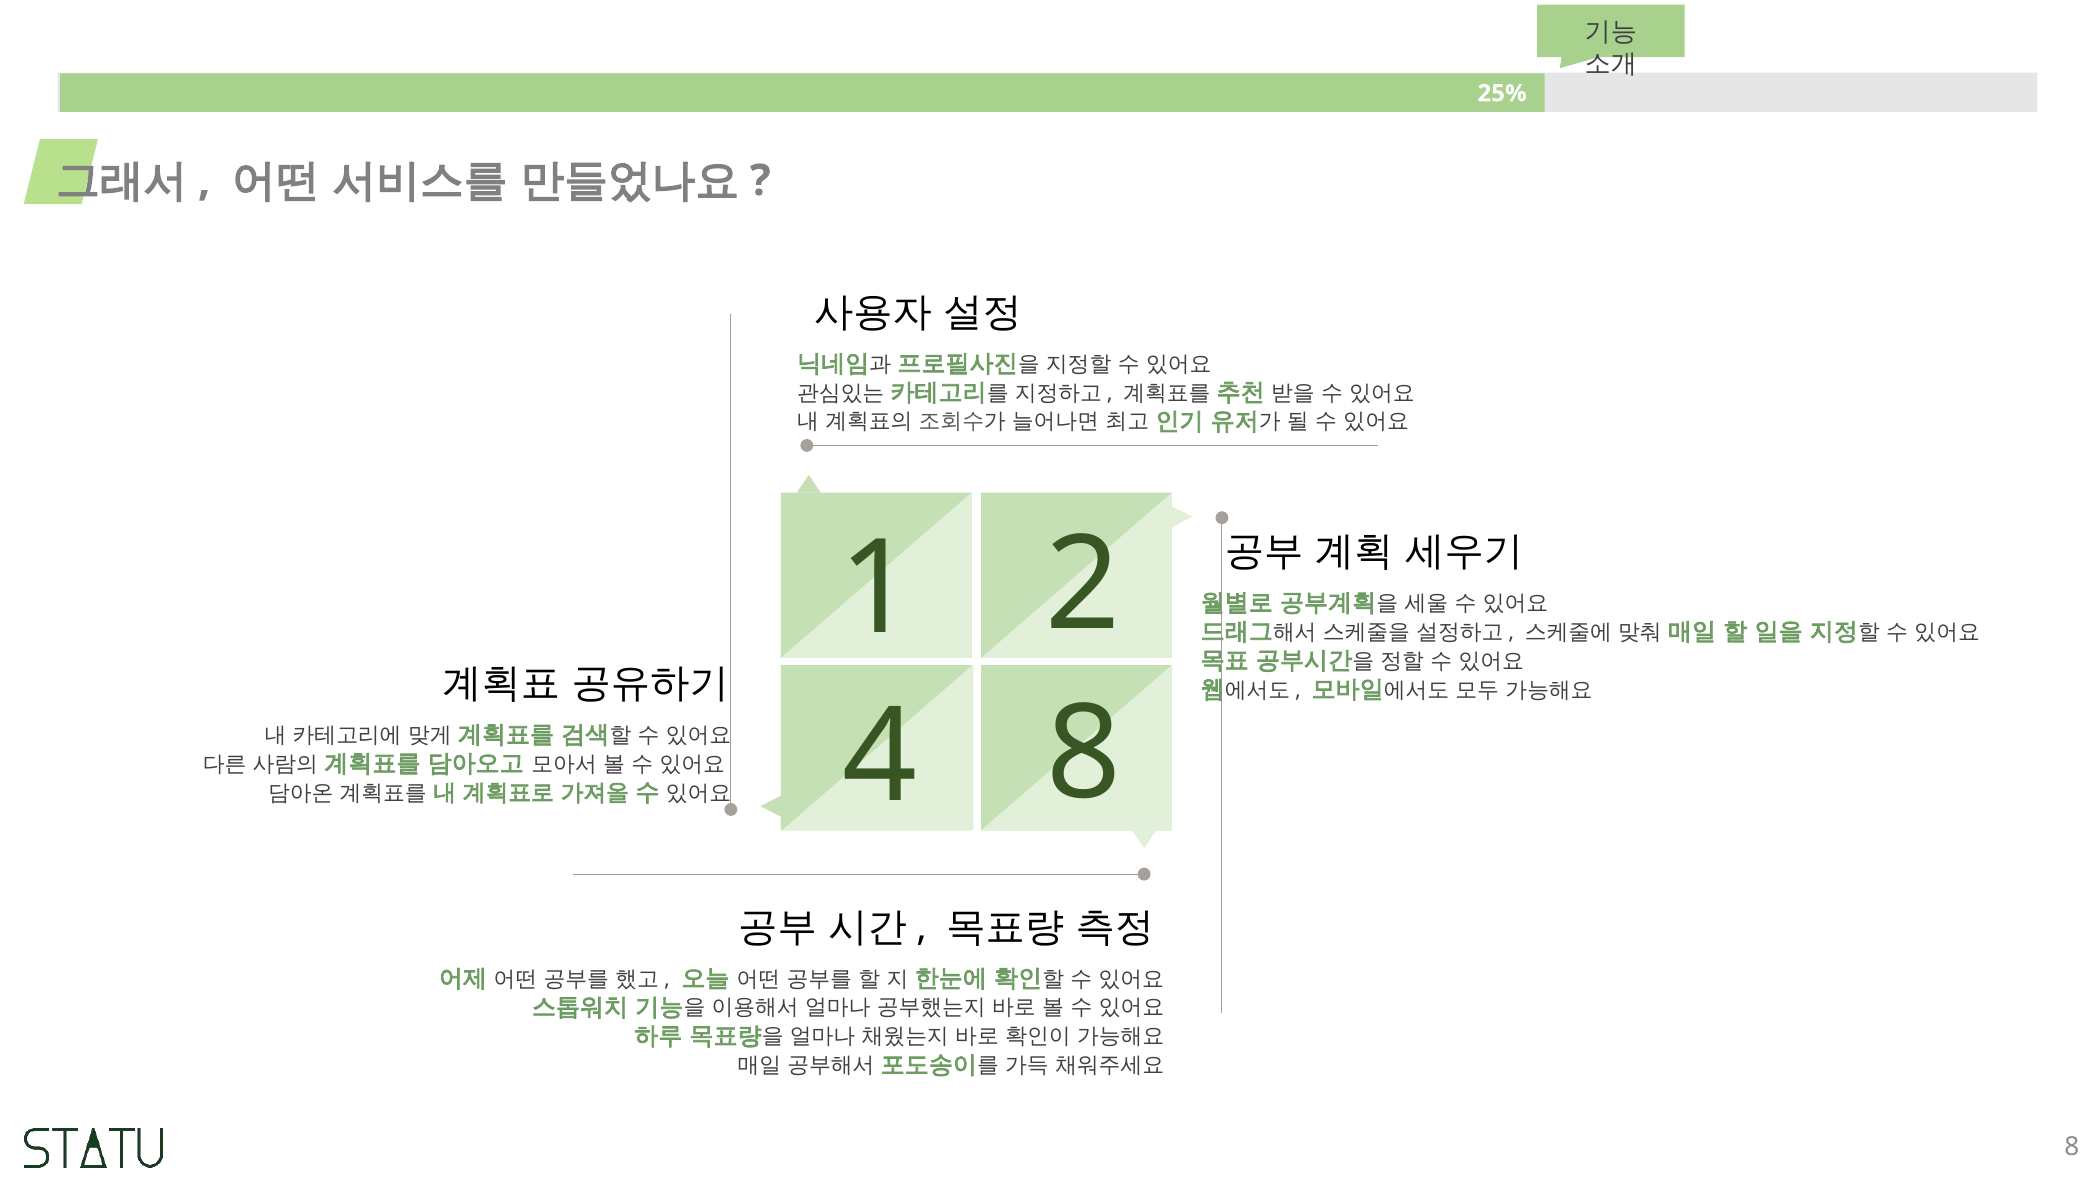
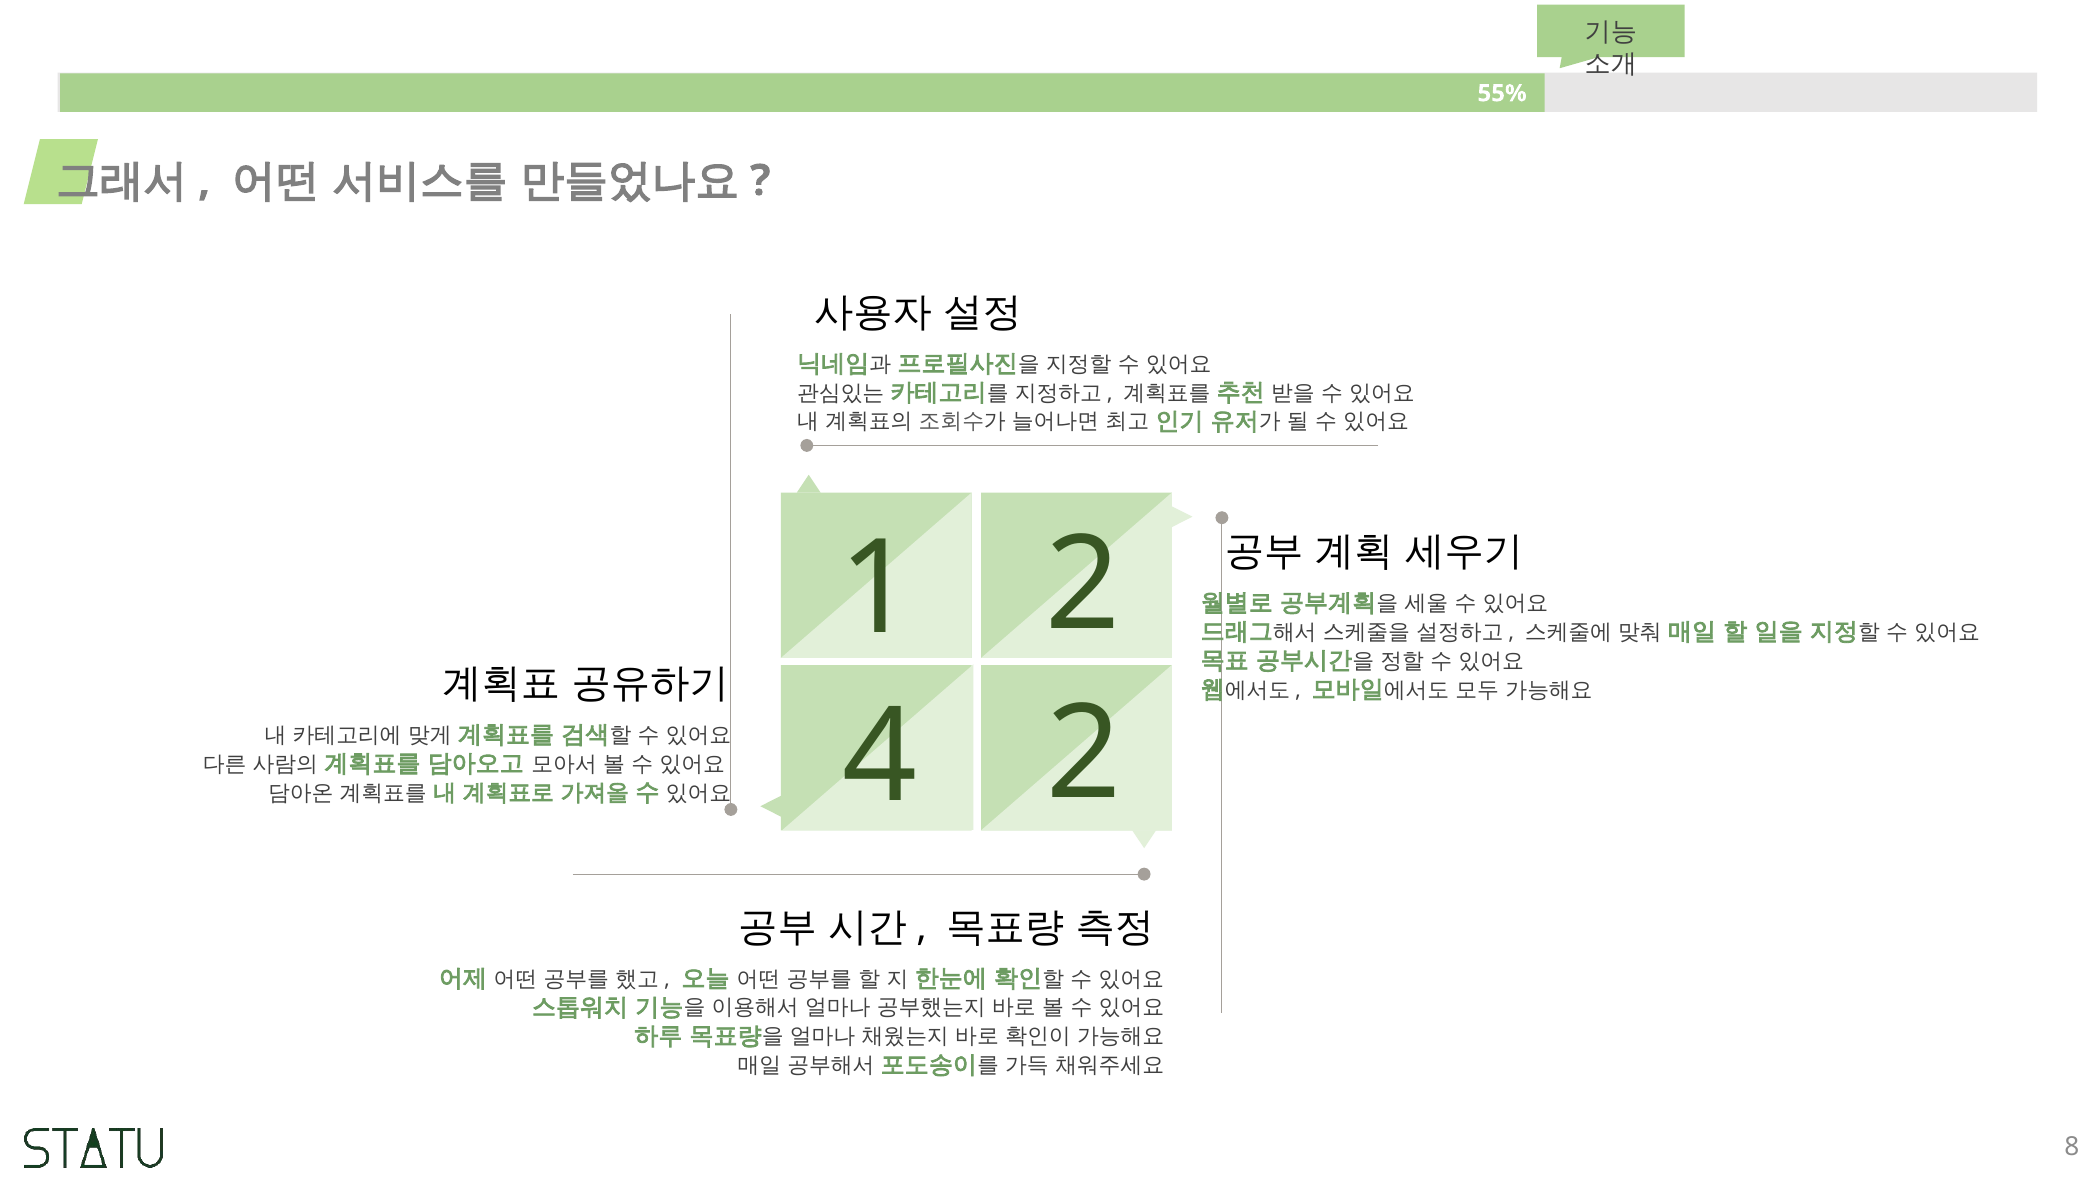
25%: 25% -> 55%
4 8: 8 -> 2
